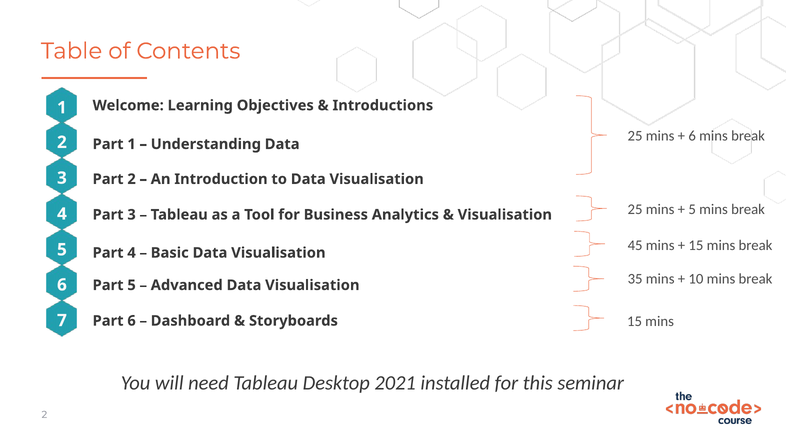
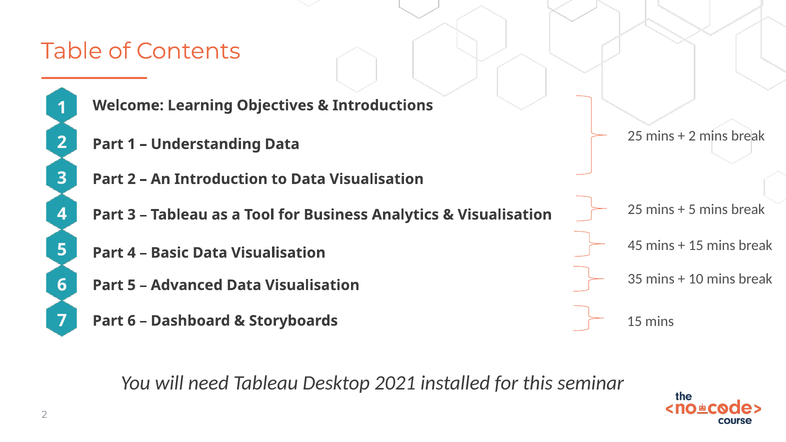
6 at (692, 136): 6 -> 2
